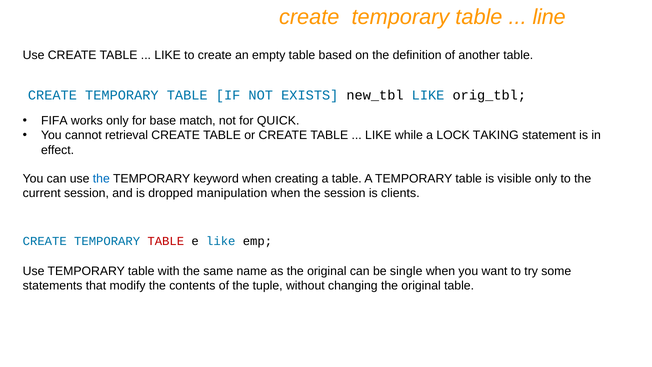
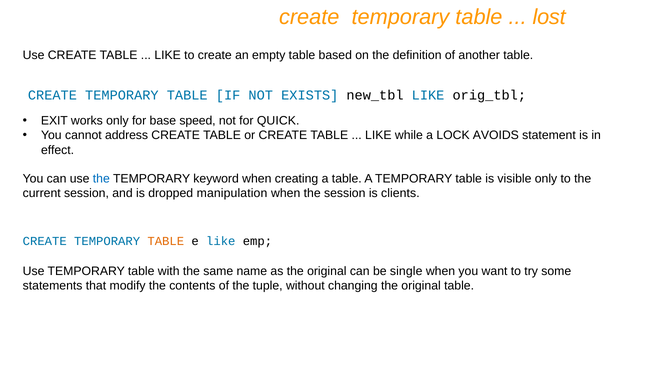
line: line -> lost
FIFA: FIFA -> EXIT
match: match -> speed
retrieval: retrieval -> address
TAKING: TAKING -> AVOIDS
TABLE at (166, 241) colour: red -> orange
